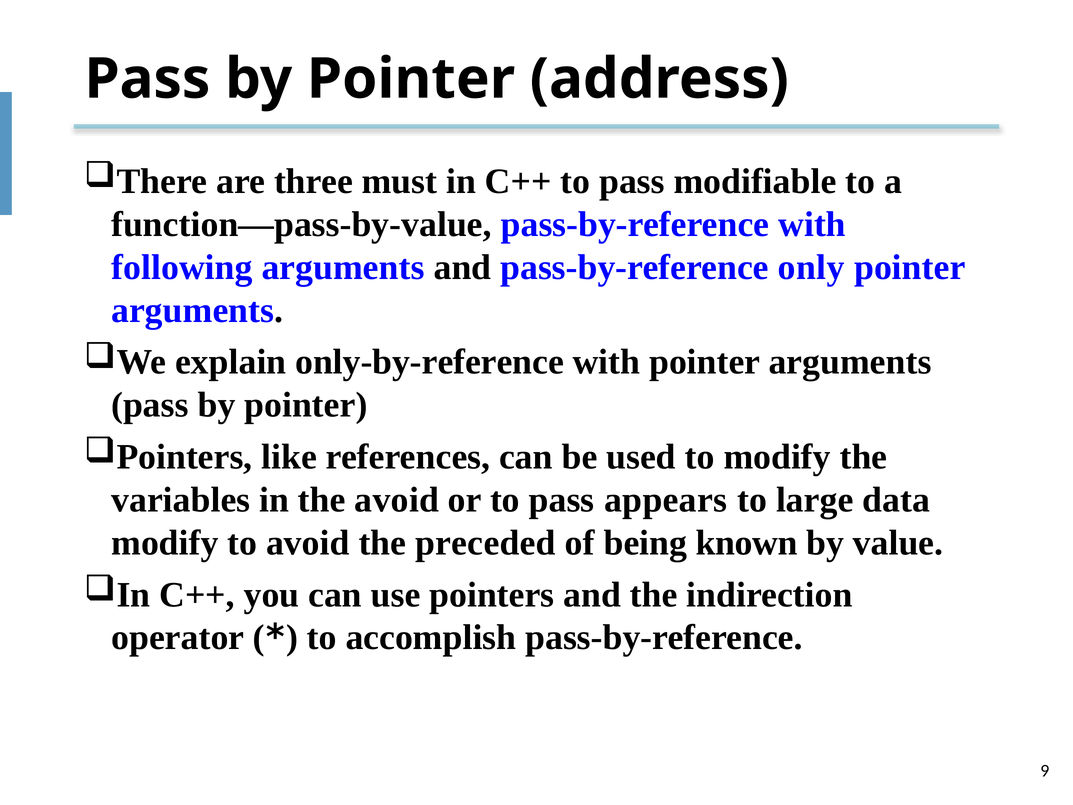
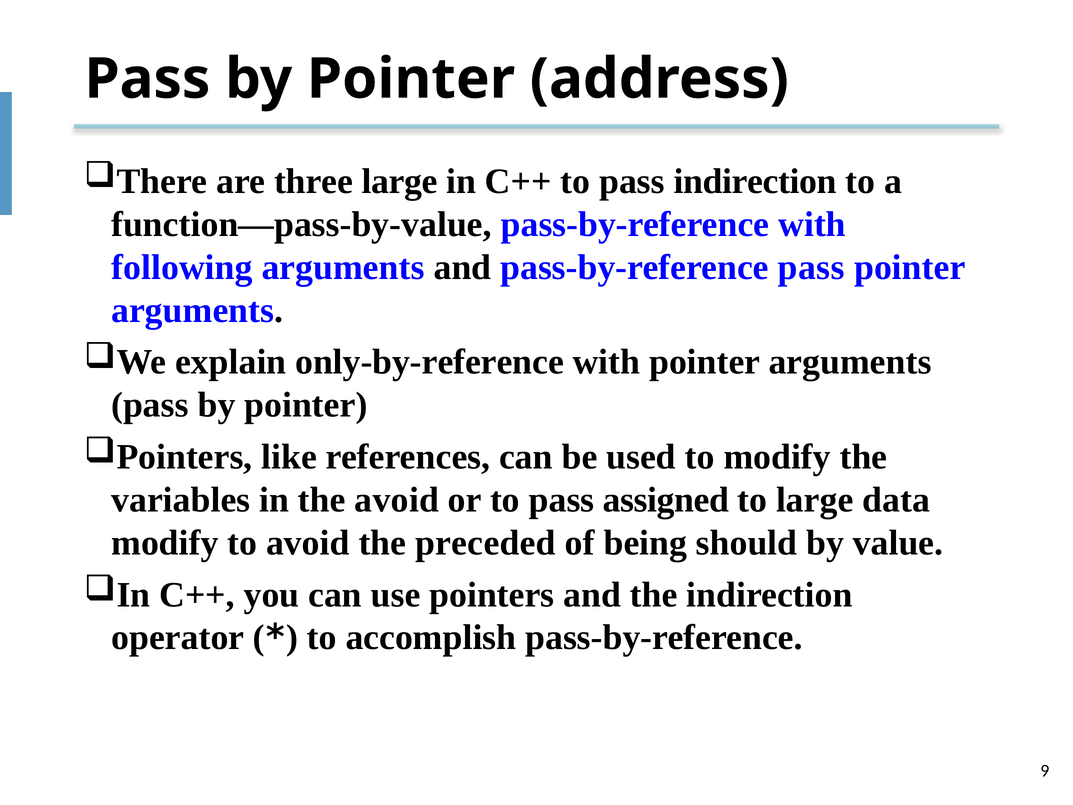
three must: must -> large
pass modifiable: modifiable -> indirection
pass-by-reference only: only -> pass
appears: appears -> assigned
known: known -> should
